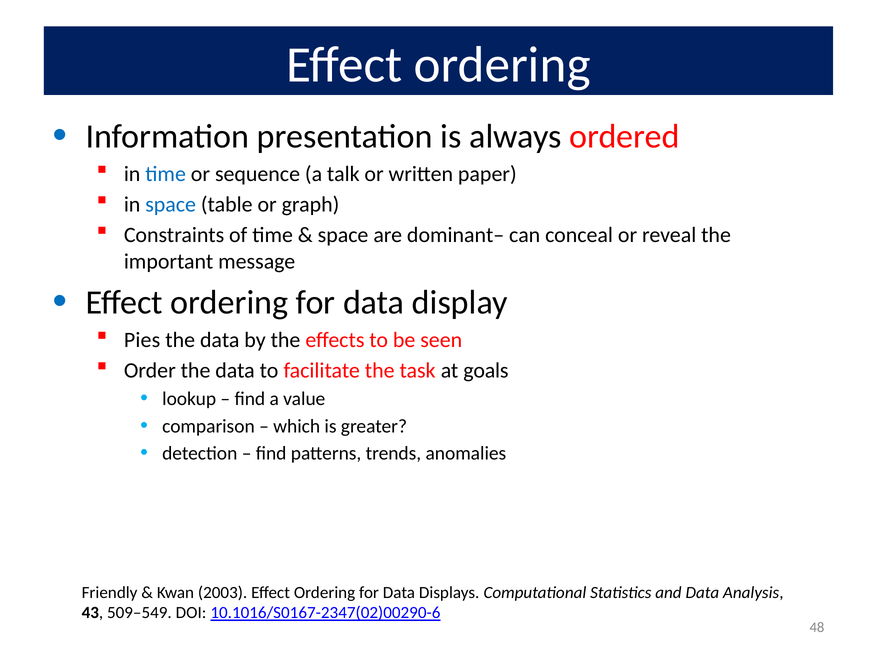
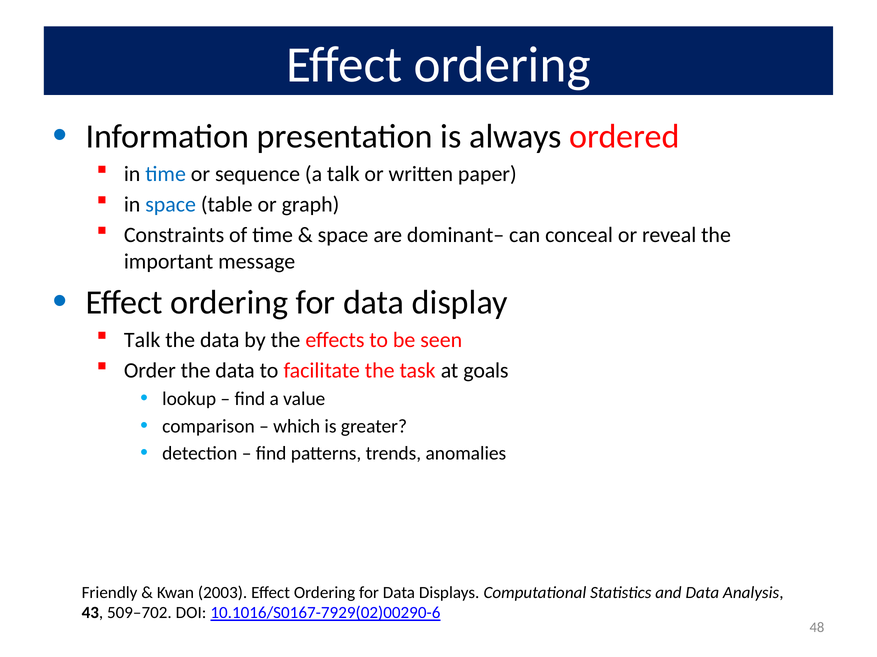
Pies at (142, 340): Pies -> Talk
509–549: 509–549 -> 509–702
10.1016/S0167-2347(02)00290-6: 10.1016/S0167-2347(02)00290-6 -> 10.1016/S0167-7929(02)00290-6
